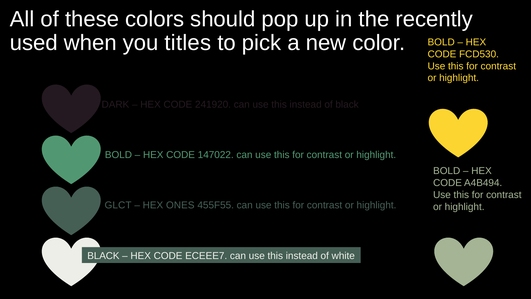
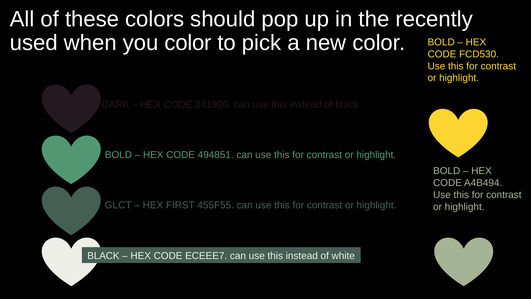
you titles: titles -> color
147022: 147022 -> 494851
ONES: ONES -> FIRST
